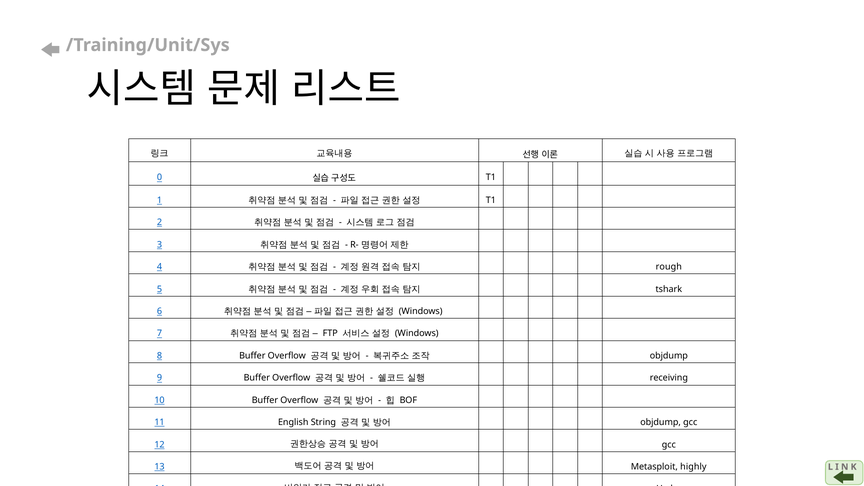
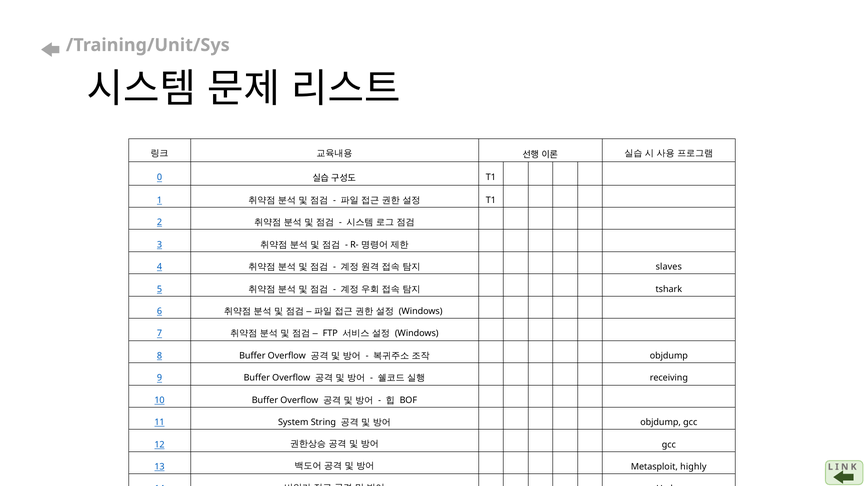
rough: rough -> slaves
English: English -> System
